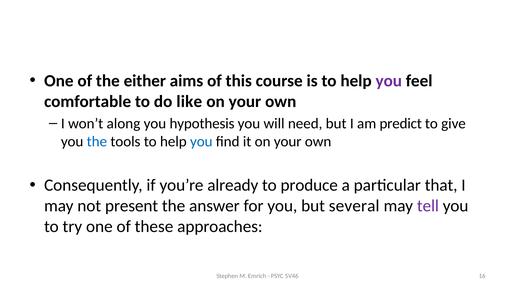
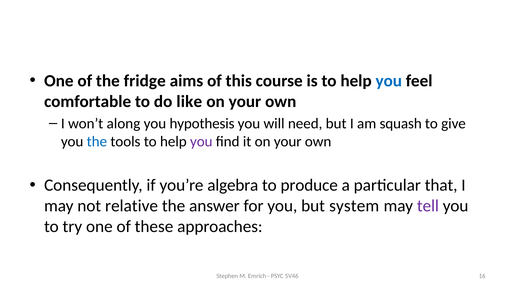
either: either -> fridge
you at (389, 81) colour: purple -> blue
predict: predict -> squash
you at (201, 142) colour: blue -> purple
already: already -> algebra
present: present -> relative
several: several -> system
